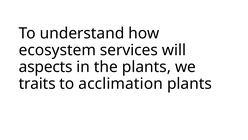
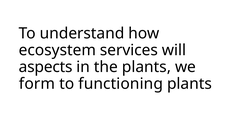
traits: traits -> form
acclimation: acclimation -> functioning
